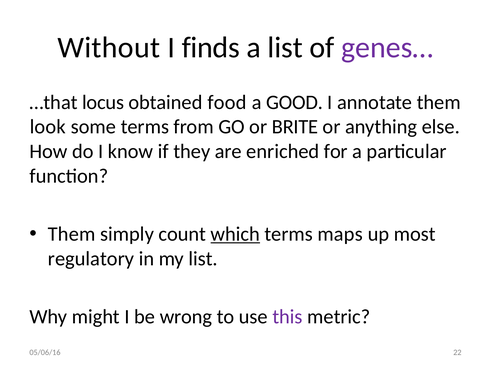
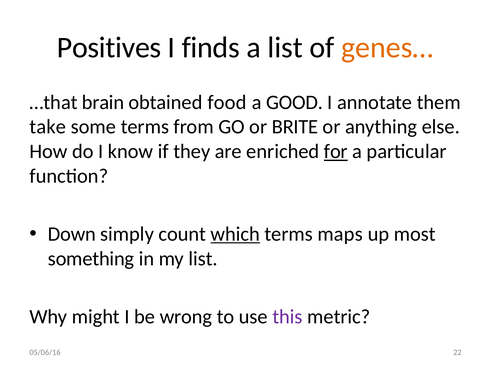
Without: Without -> Positives
genes… colour: purple -> orange
locus: locus -> brain
look: look -> take
for underline: none -> present
Them at (72, 234): Them -> Down
regulatory: regulatory -> something
